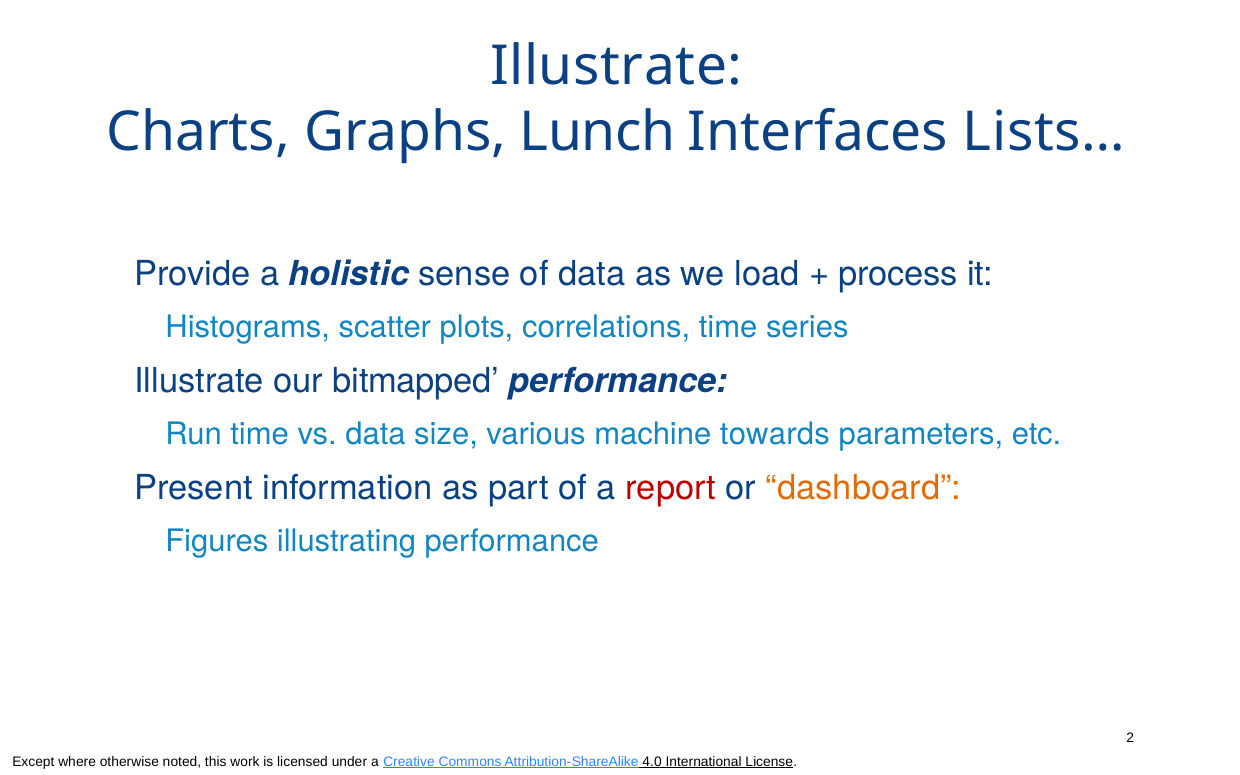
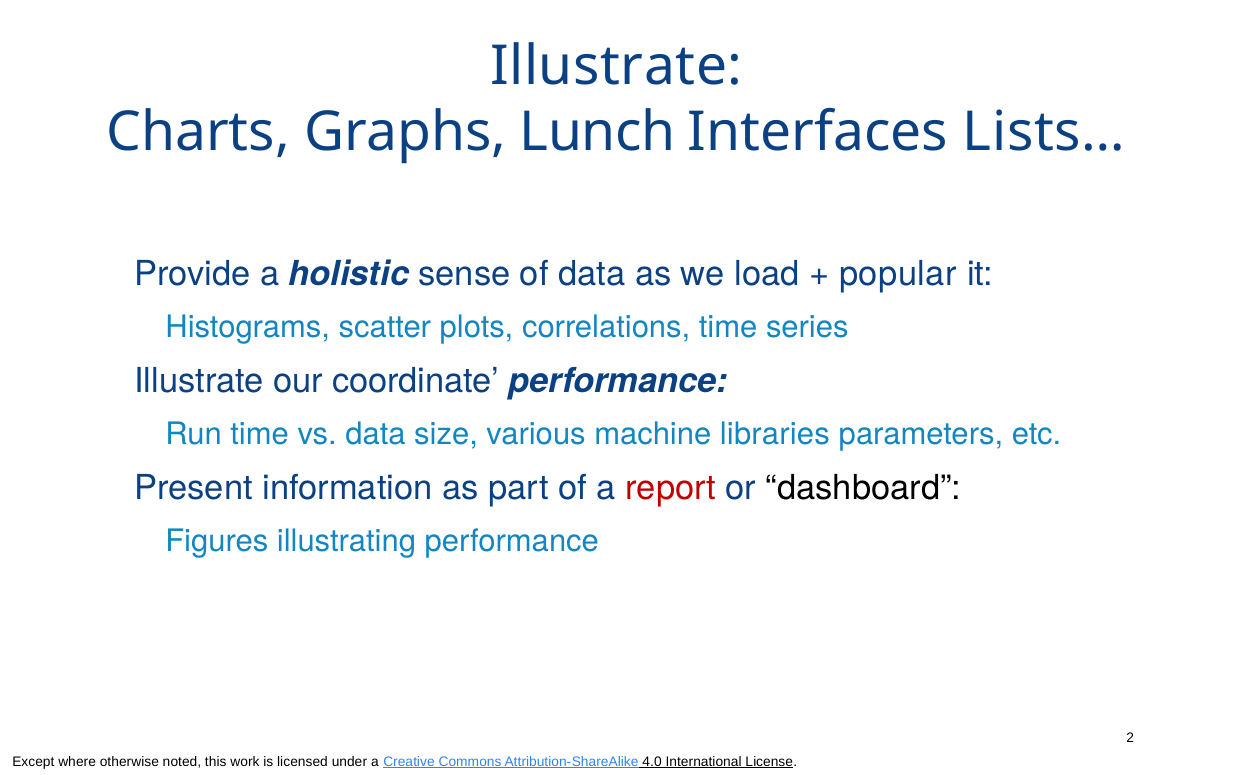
process: process -> popular
bitmapped: bitmapped -> coordinate
towards: towards -> libraries
dashboard colour: orange -> black
